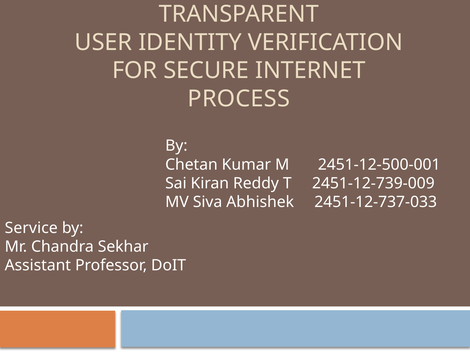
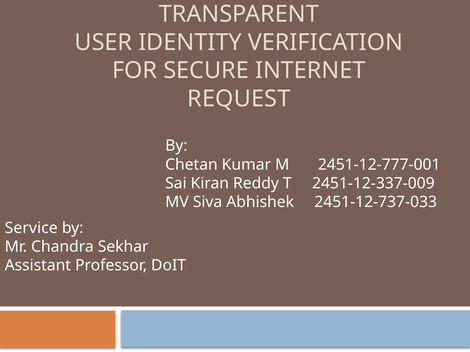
PROCESS: PROCESS -> REQUEST
2451-12-500-001: 2451-12-500-001 -> 2451-12-777-001
2451-12-739-009: 2451-12-739-009 -> 2451-12-337-009
